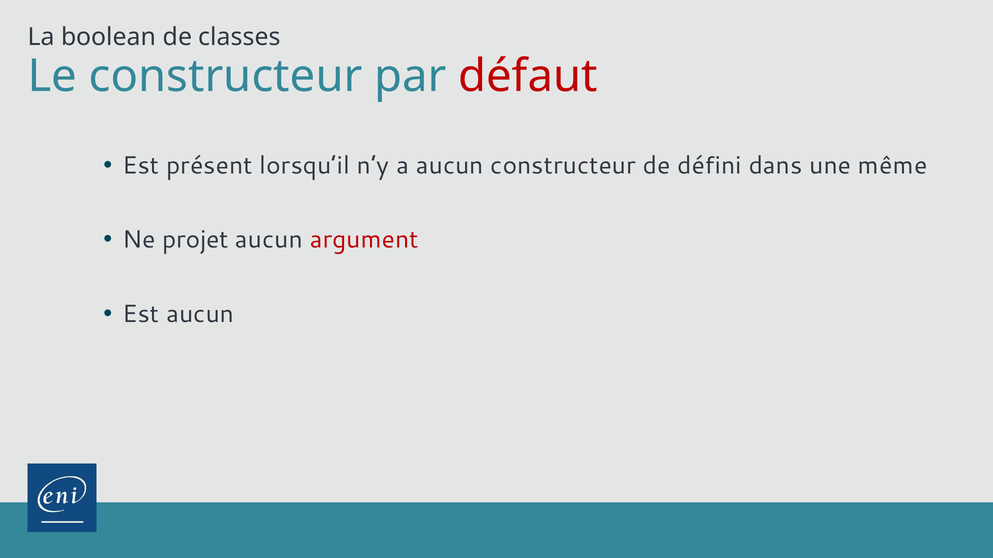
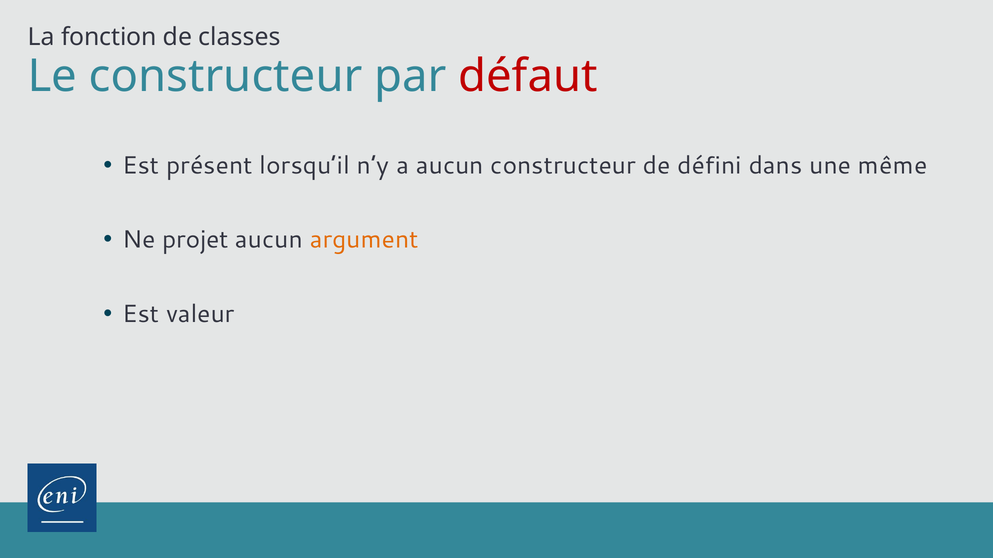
boolean: boolean -> fonction
argument colour: red -> orange
Est aucun: aucun -> valeur
